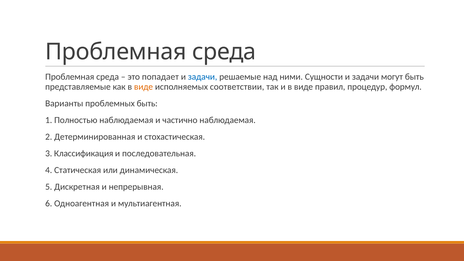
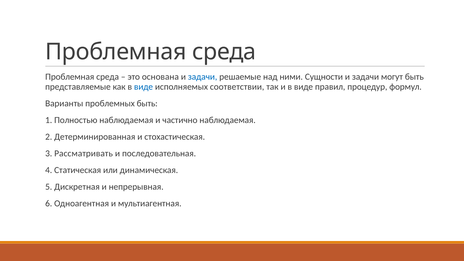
попадает: попадает -> основана
виде at (144, 87) colour: orange -> blue
Классификация: Классификация -> Рассматривать
